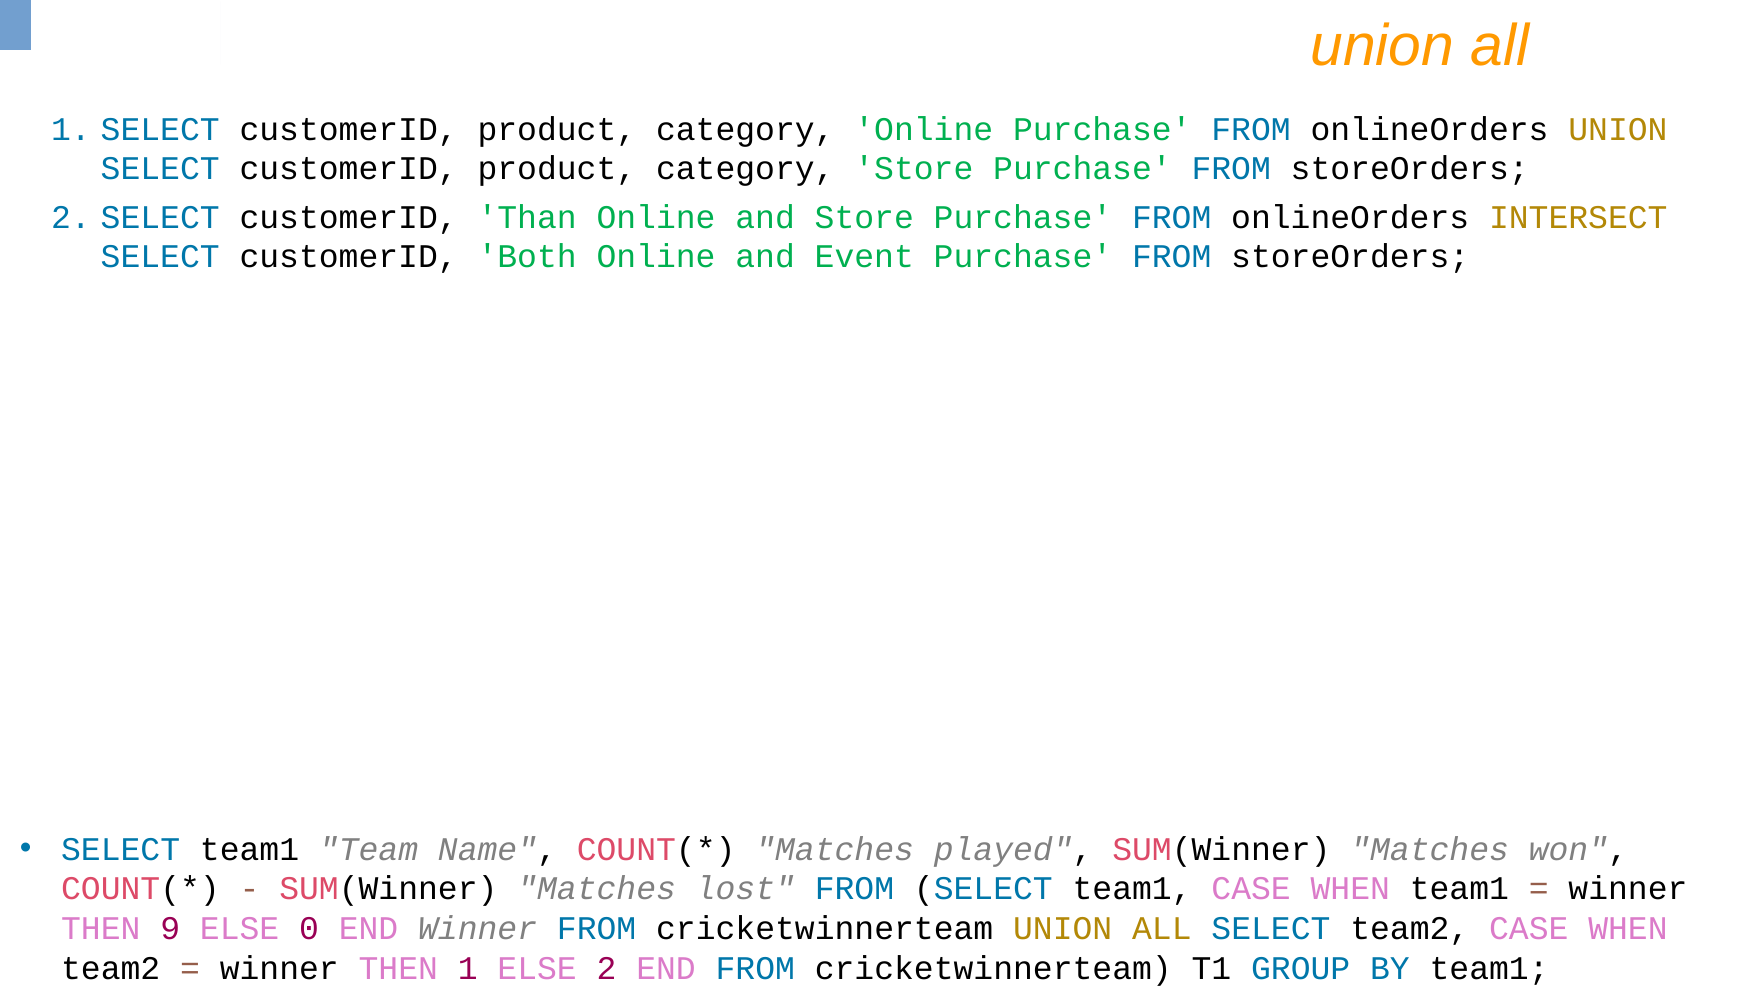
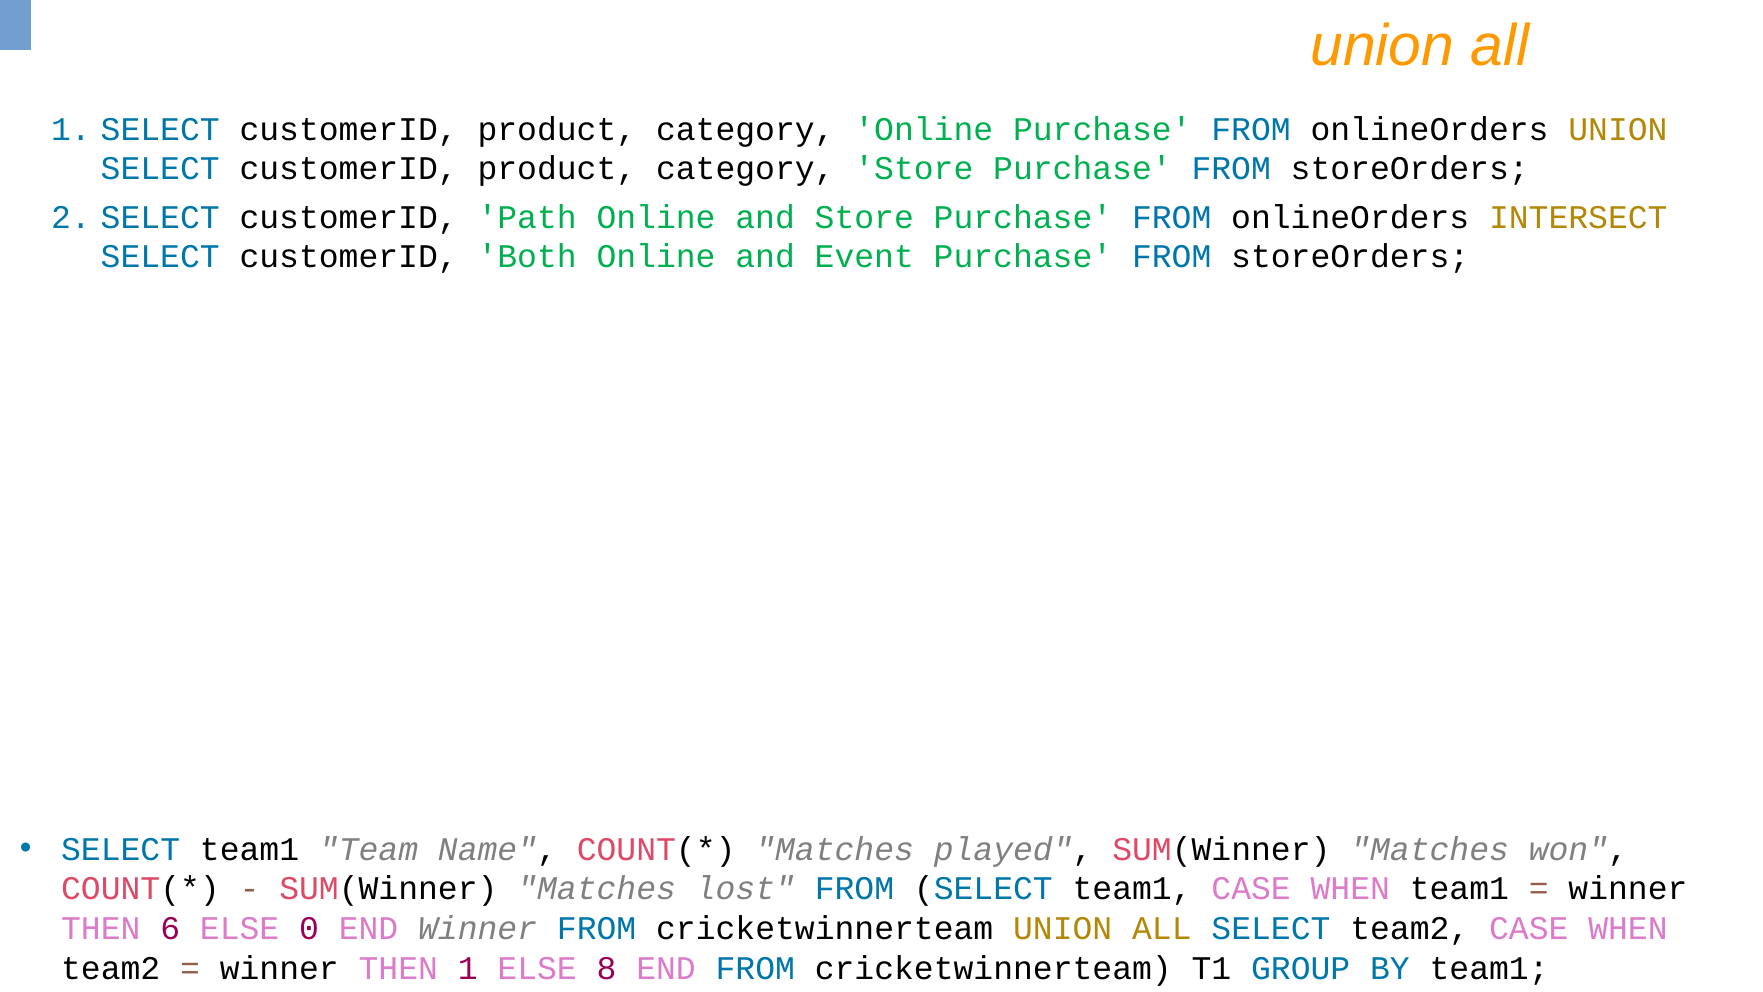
Than: Than -> Path
9: 9 -> 6
ELSE 2: 2 -> 8
